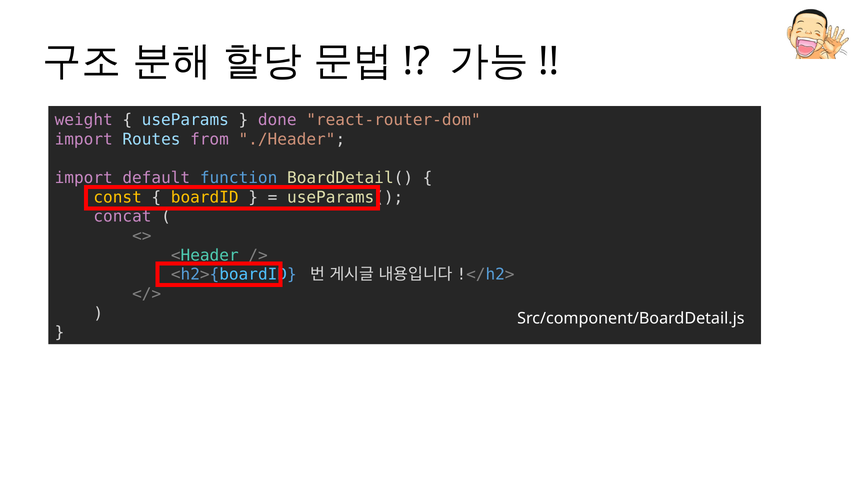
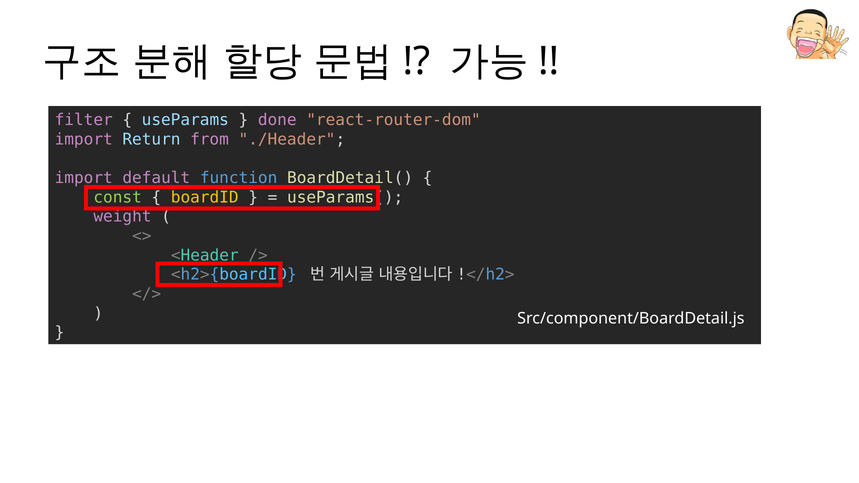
weight: weight -> filter
Routes: Routes -> Return
const colour: yellow -> light green
concat: concat -> weight
